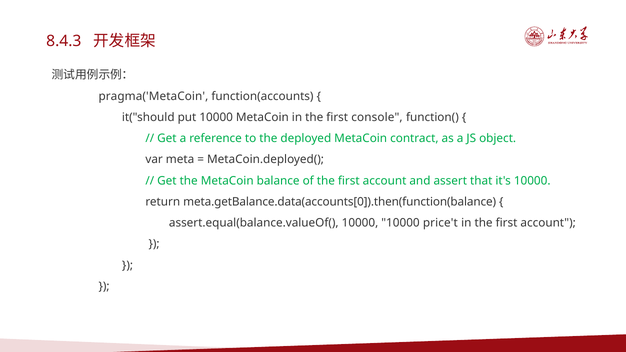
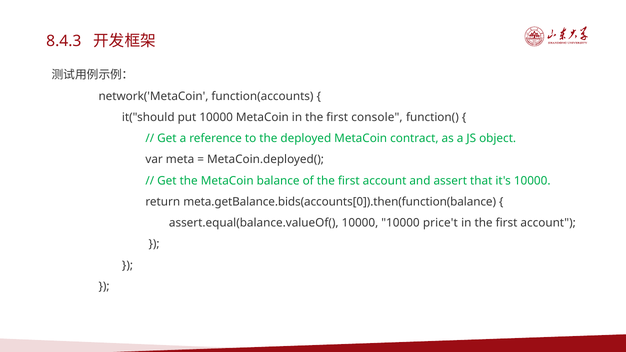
pragma('MetaCoin: pragma('MetaCoin -> network('MetaCoin
meta.getBalance.data(accounts[0]).then(function(balance: meta.getBalance.data(accounts[0]).then(function(balance -> meta.getBalance.bids(accounts[0]).then(function(balance
